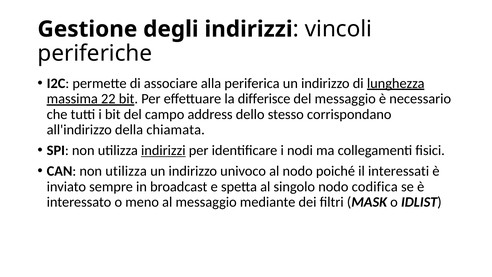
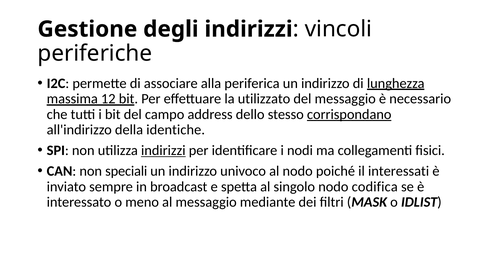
22: 22 -> 12
differisce: differisce -> utilizzato
corrispondano underline: none -> present
chiamata: chiamata -> identiche
CAN non utilizza: utilizza -> speciali
